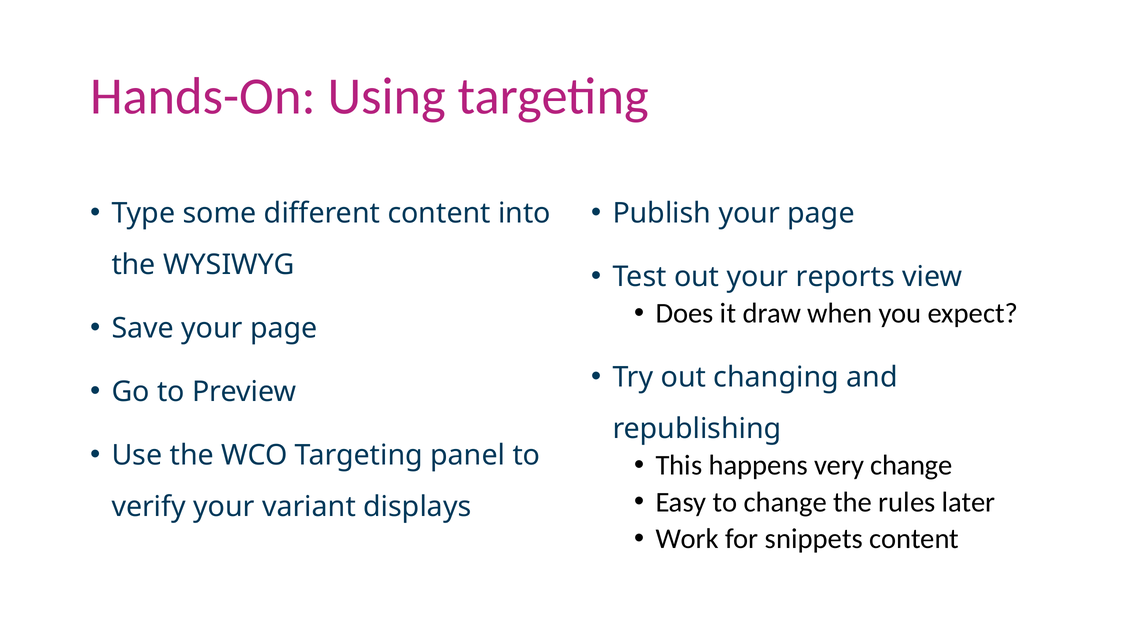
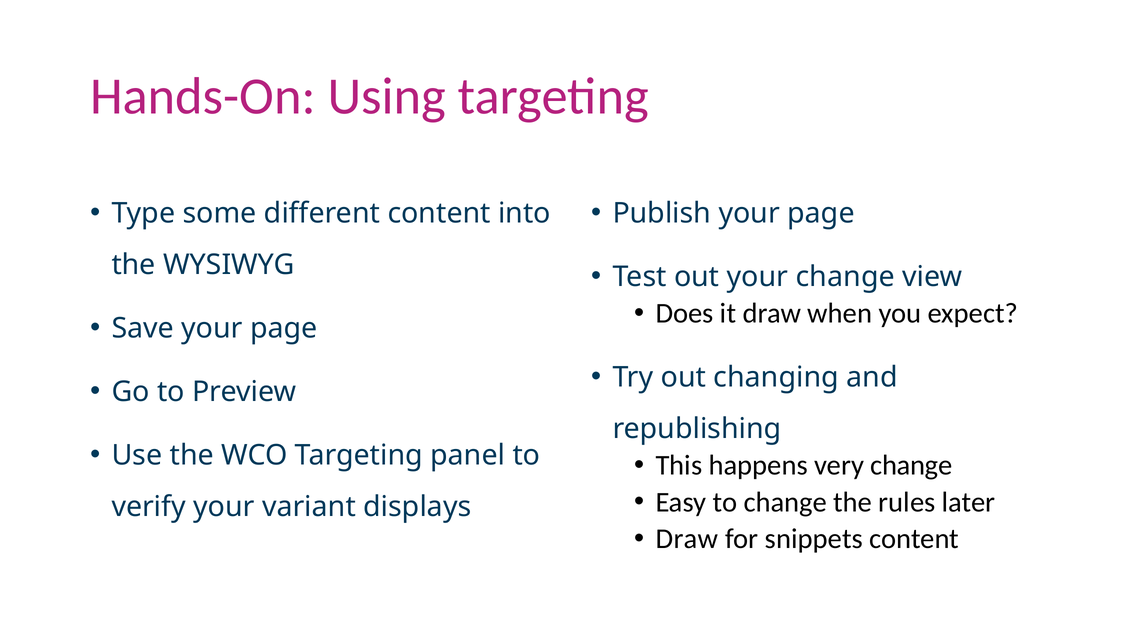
your reports: reports -> change
Work at (687, 539): Work -> Draw
